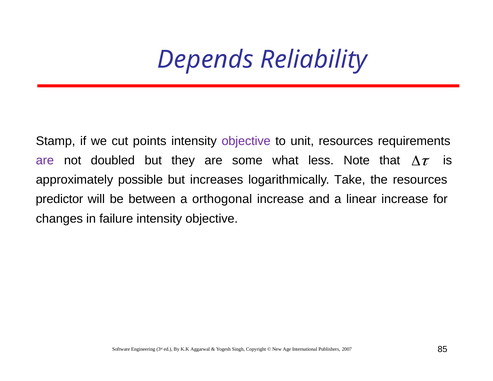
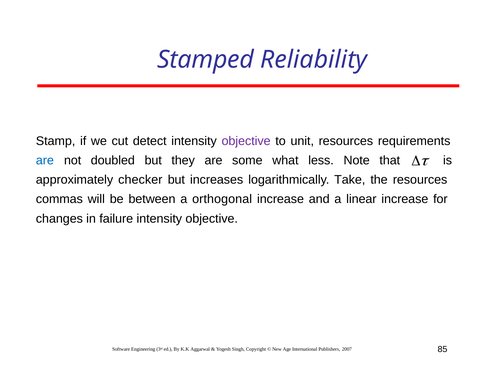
Depends: Depends -> Stamped
points: points -> detect
are at (45, 160) colour: purple -> blue
possible: possible -> checker
predictor: predictor -> commas
